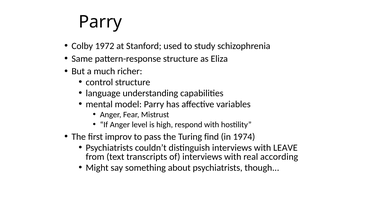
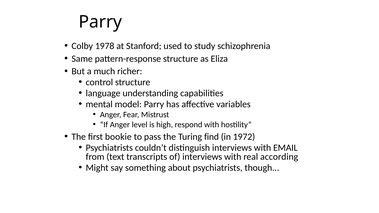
1972: 1972 -> 1978
improv: improv -> bookie
1974: 1974 -> 1972
LEAVE: LEAVE -> EMAIL
